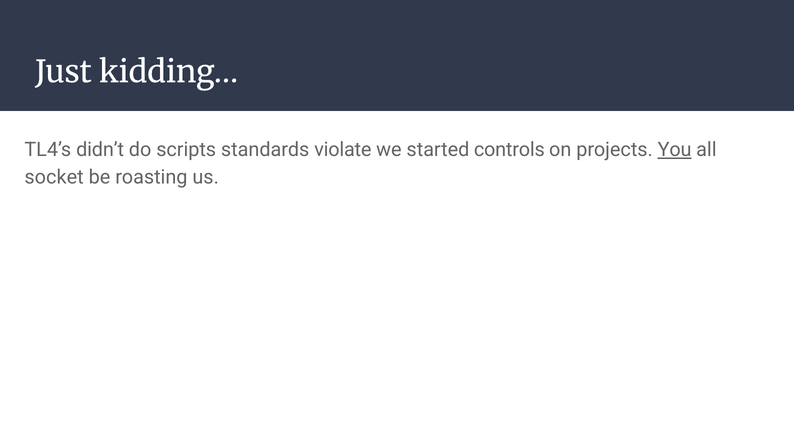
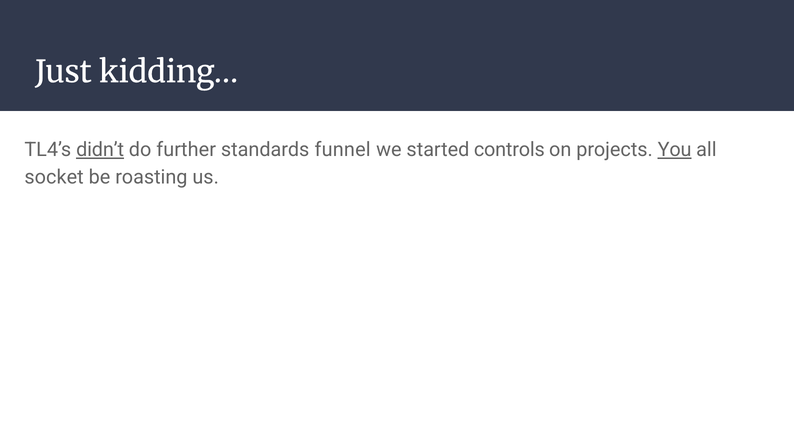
didn’t underline: none -> present
scripts: scripts -> further
violate: violate -> funnel
